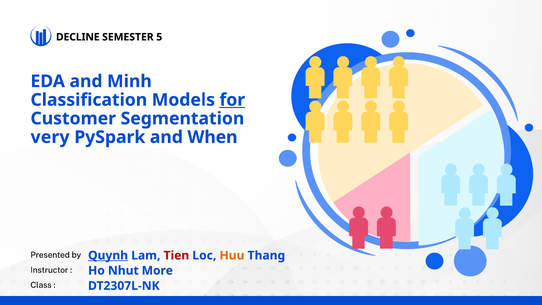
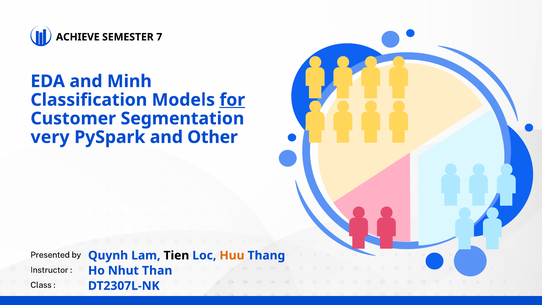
DECLINE: DECLINE -> ACHIEVE
5: 5 -> 7
When: When -> Other
Quynh underline: present -> none
Tien colour: red -> black
More: More -> Than
